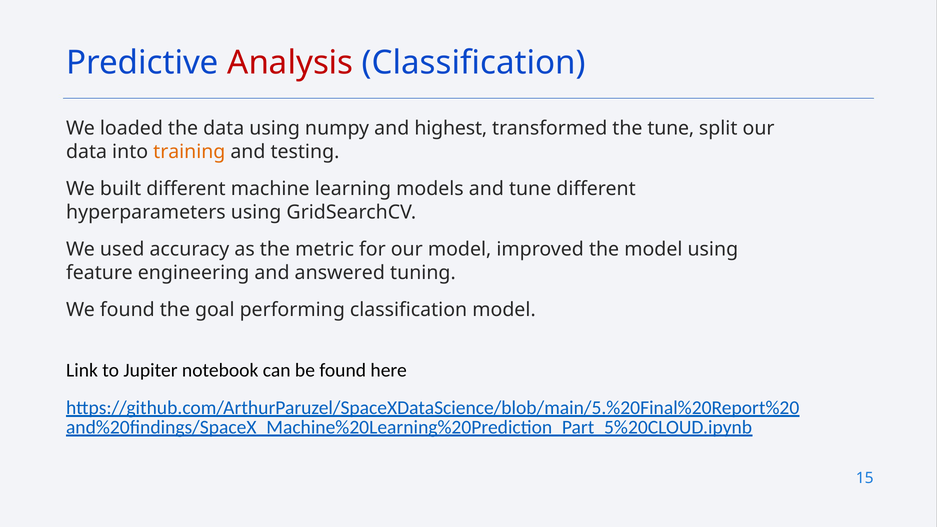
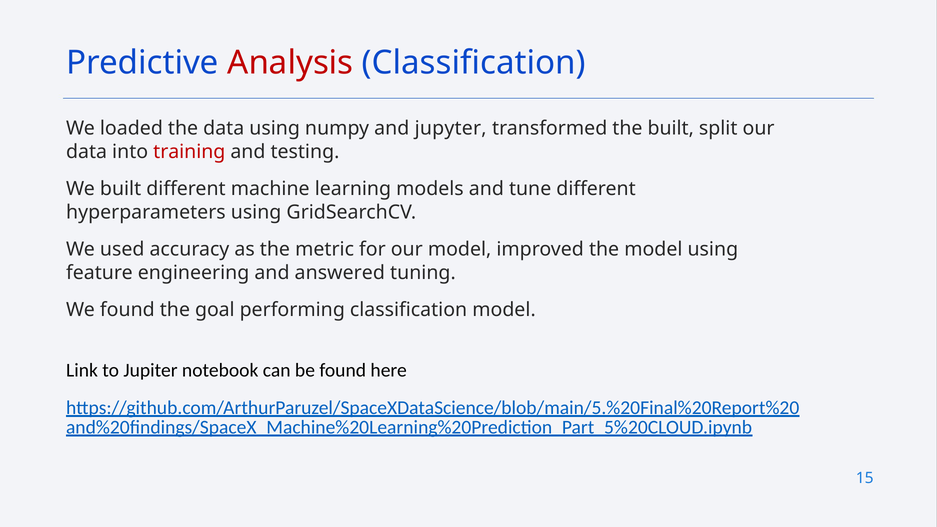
highest: highest -> jupyter
the tune: tune -> built
training colour: orange -> red
